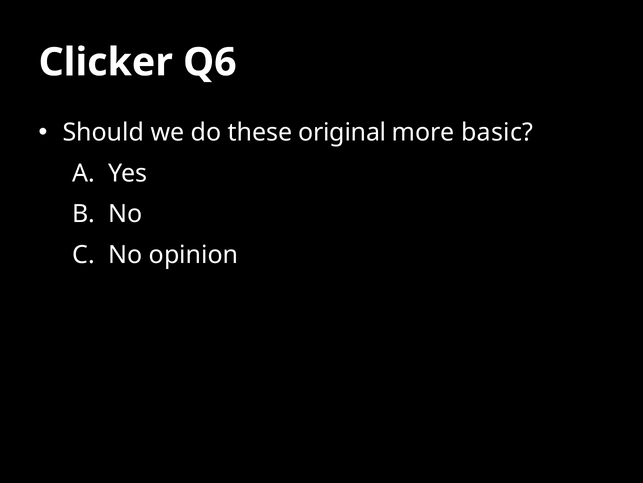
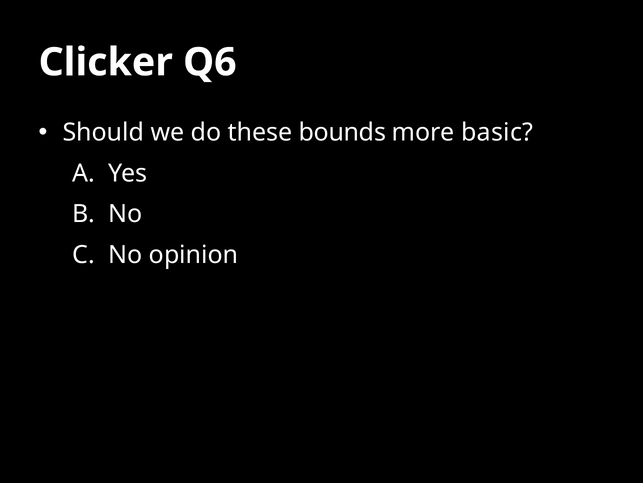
original: original -> bounds
